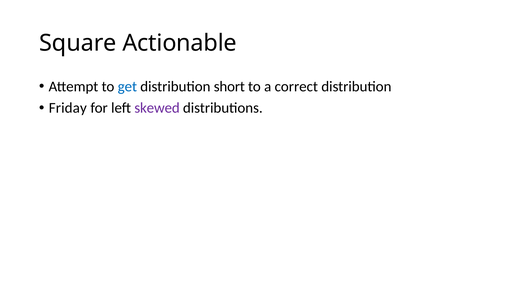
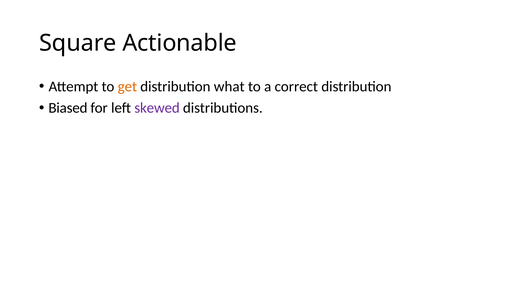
get colour: blue -> orange
short: short -> what
Friday: Friday -> Biased
